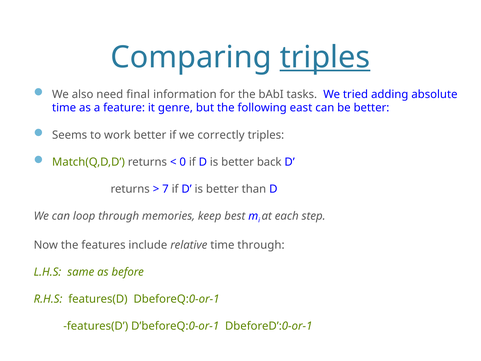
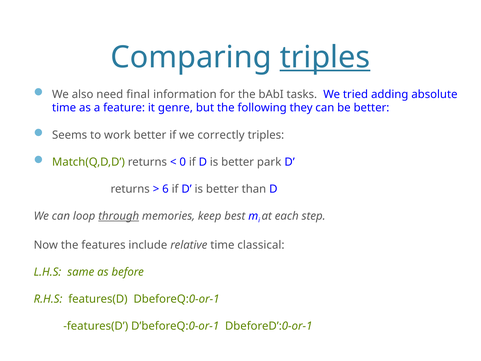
east: east -> they
back: back -> park
7: 7 -> 6
through at (119, 216) underline: none -> present
time through: through -> classical
